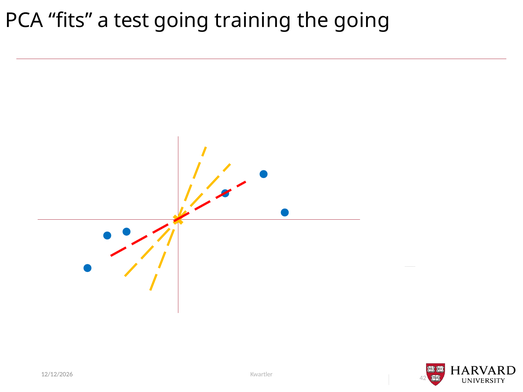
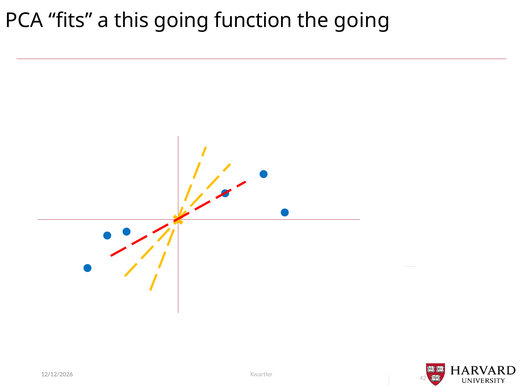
test: test -> this
training: training -> function
